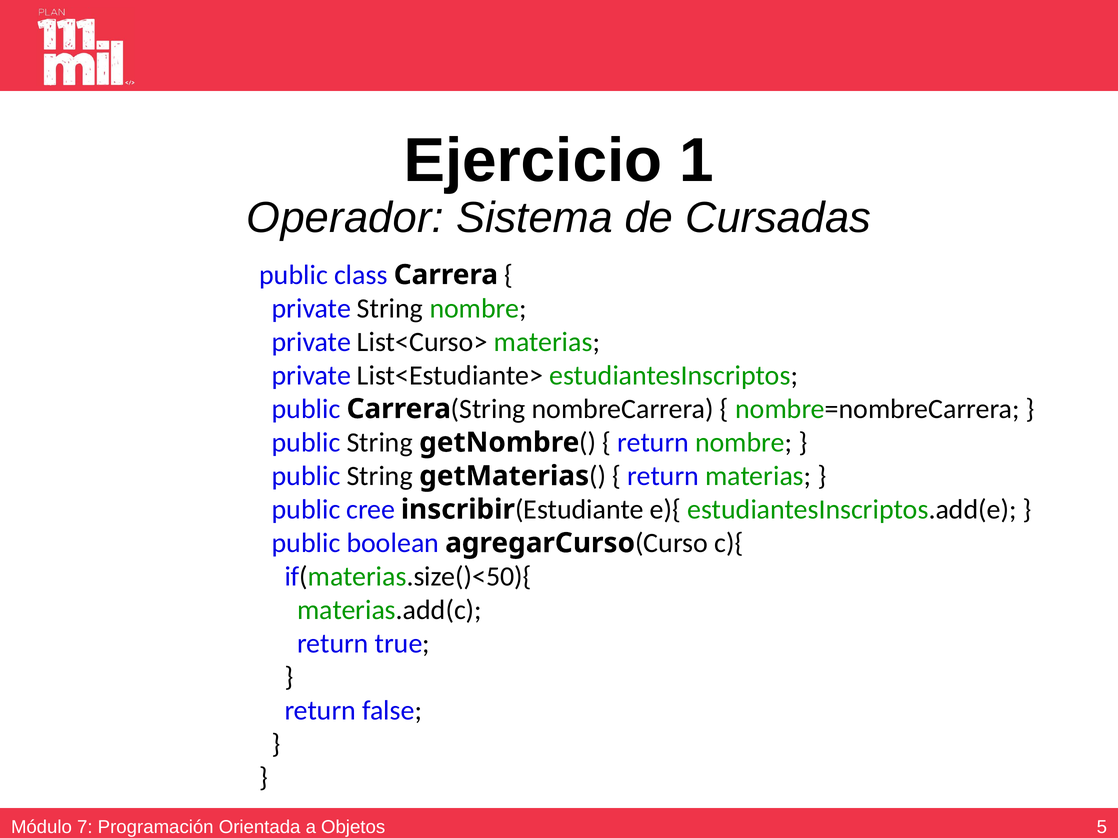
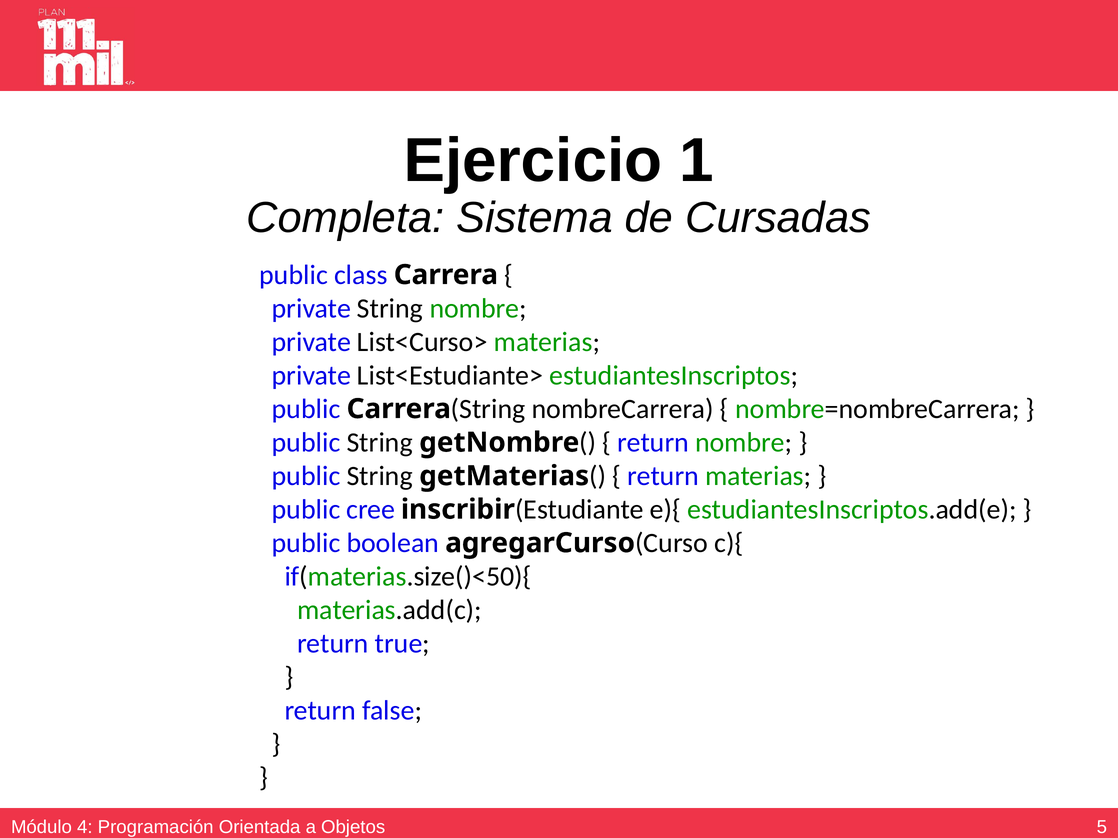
Operador: Operador -> Completa
7: 7 -> 4
